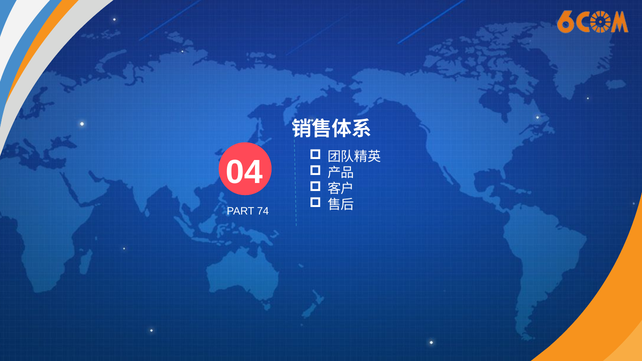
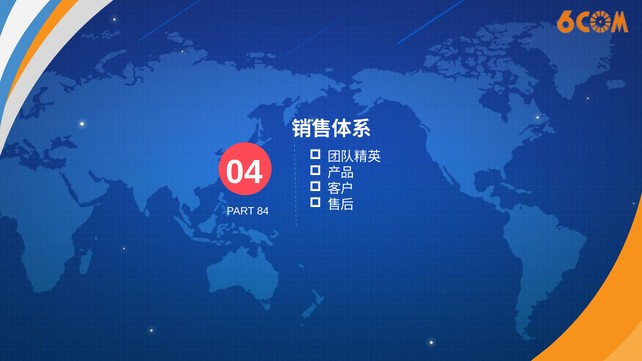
74: 74 -> 84
